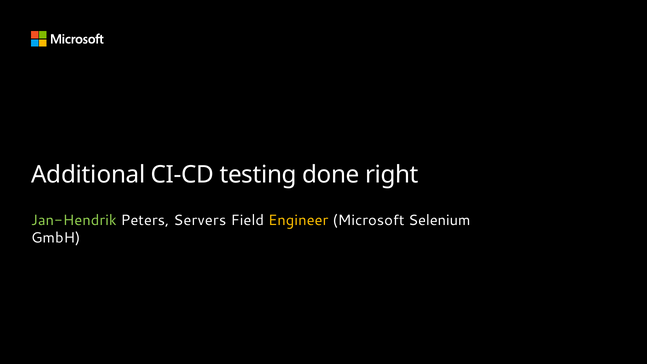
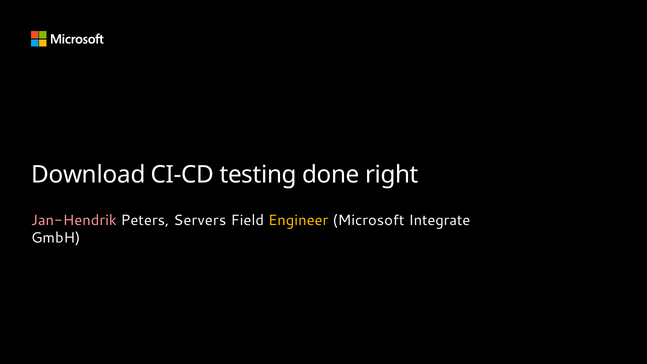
Additional: Additional -> Download
Jan-Hendrik colour: light green -> pink
Selenium: Selenium -> Integrate
